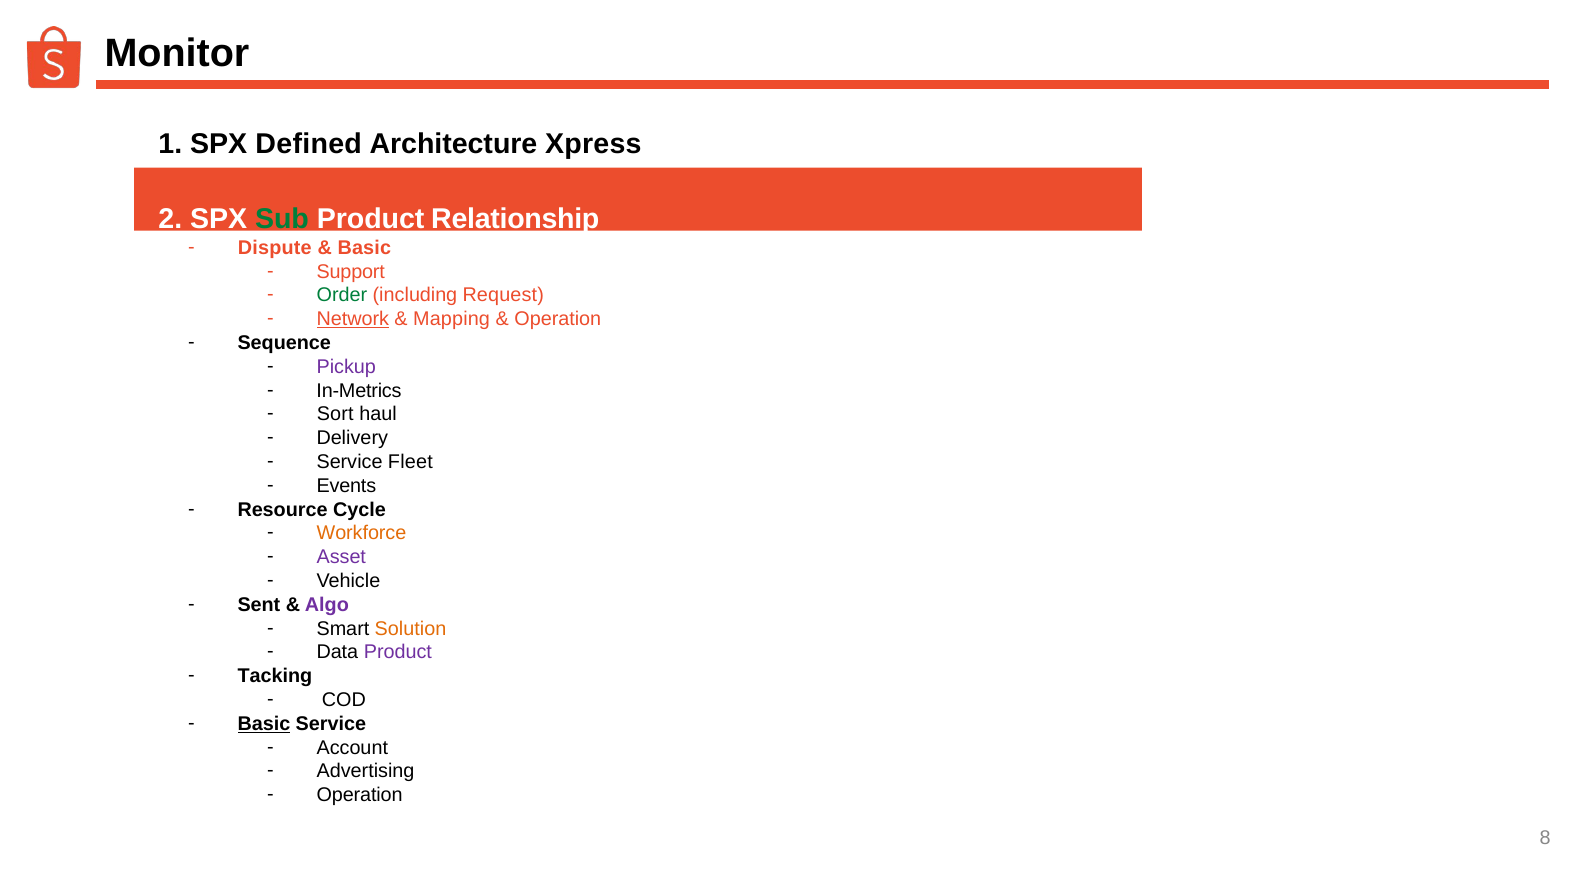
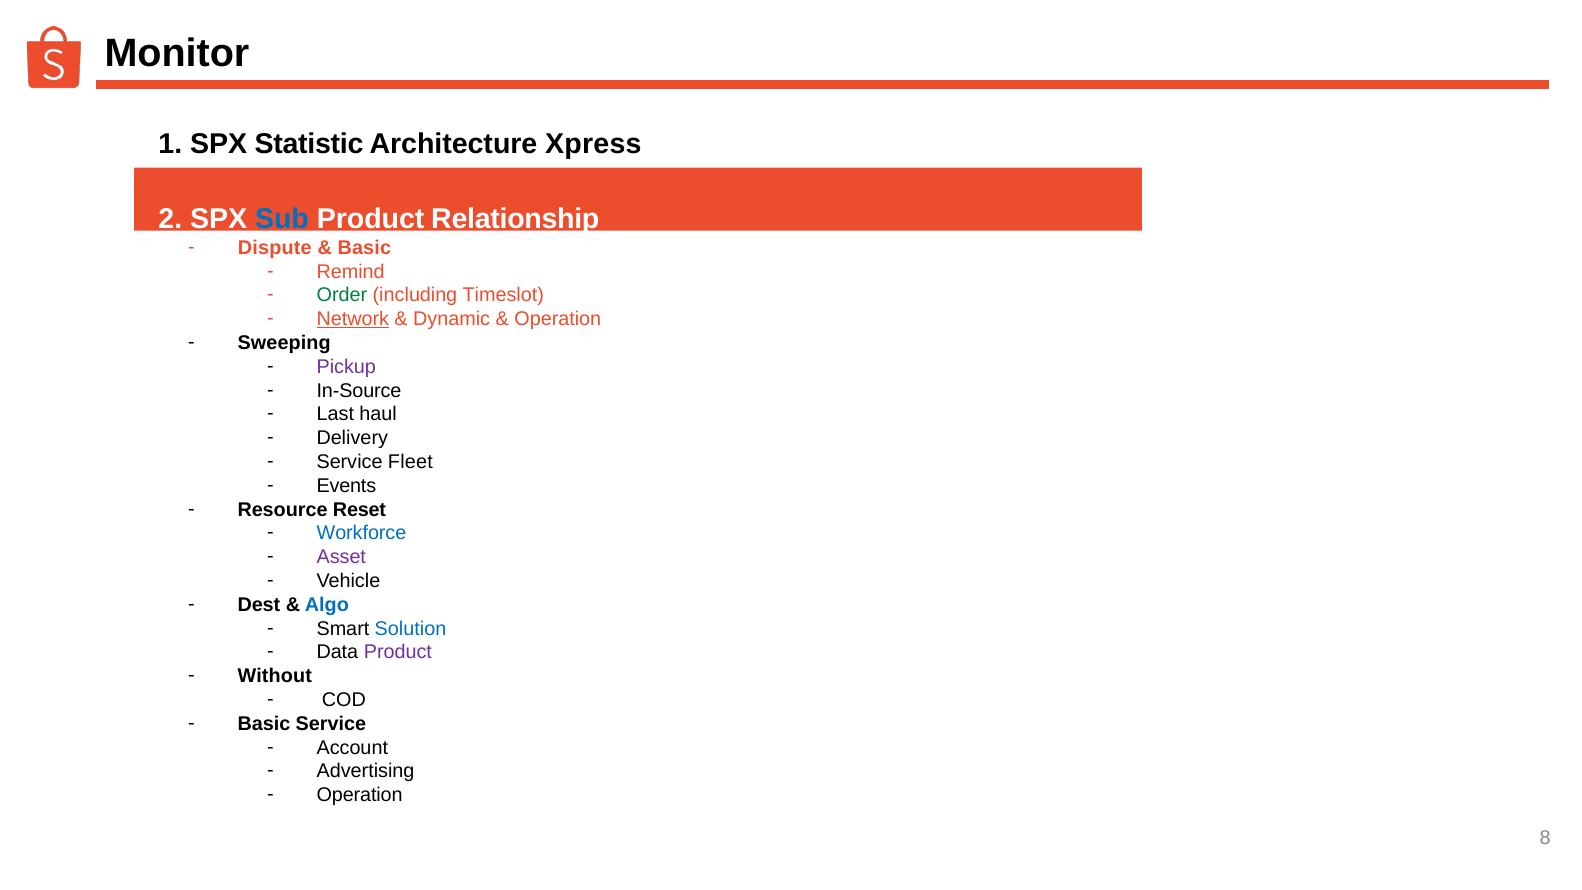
Defined: Defined -> Statistic
Sub colour: green -> blue
Support: Support -> Remind
Request: Request -> Timeslot
Mapping: Mapping -> Dynamic
Sequence: Sequence -> Sweeping
In-Metrics: In-Metrics -> In-Source
Sort: Sort -> Last
Cycle: Cycle -> Reset
Workforce colour: orange -> blue
Sent: Sent -> Dest
Algo colour: purple -> blue
Solution colour: orange -> blue
Tacking: Tacking -> Without
Basic at (264, 724) underline: present -> none
